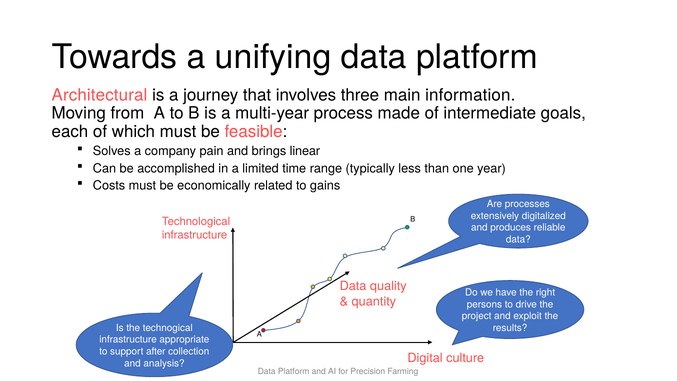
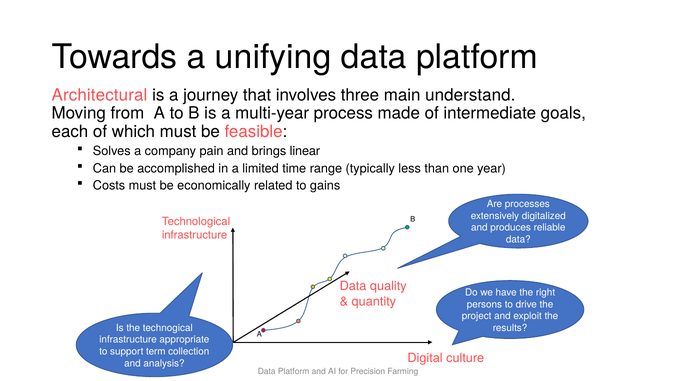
information: information -> understand
after: after -> term
